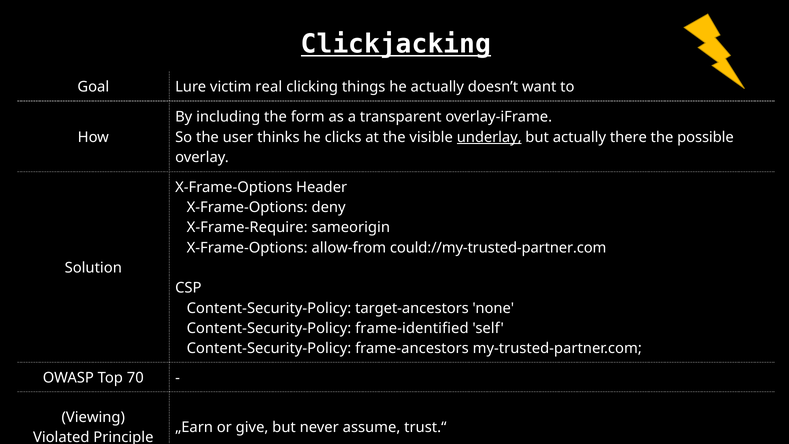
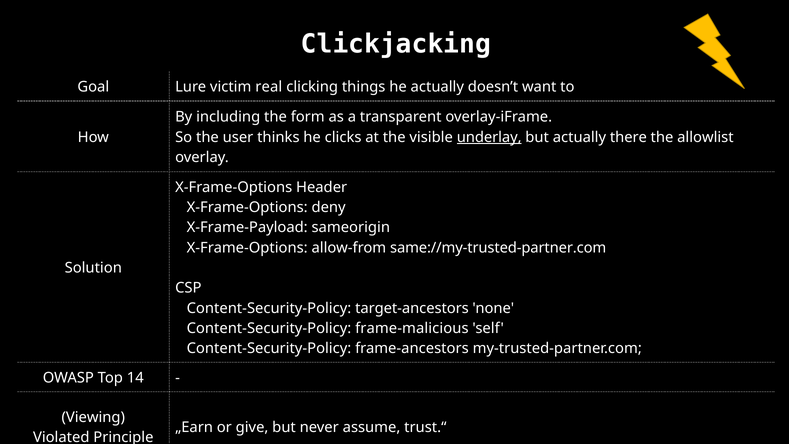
Clickjacking underline: present -> none
possible: possible -> allowlist
X-Frame-Require: X-Frame-Require -> X-Frame-Payload
could://my-trusted-partner.com: could://my-trusted-partner.com -> same://my-trusted-partner.com
frame-identified: frame-identified -> frame-malicious
70: 70 -> 14
